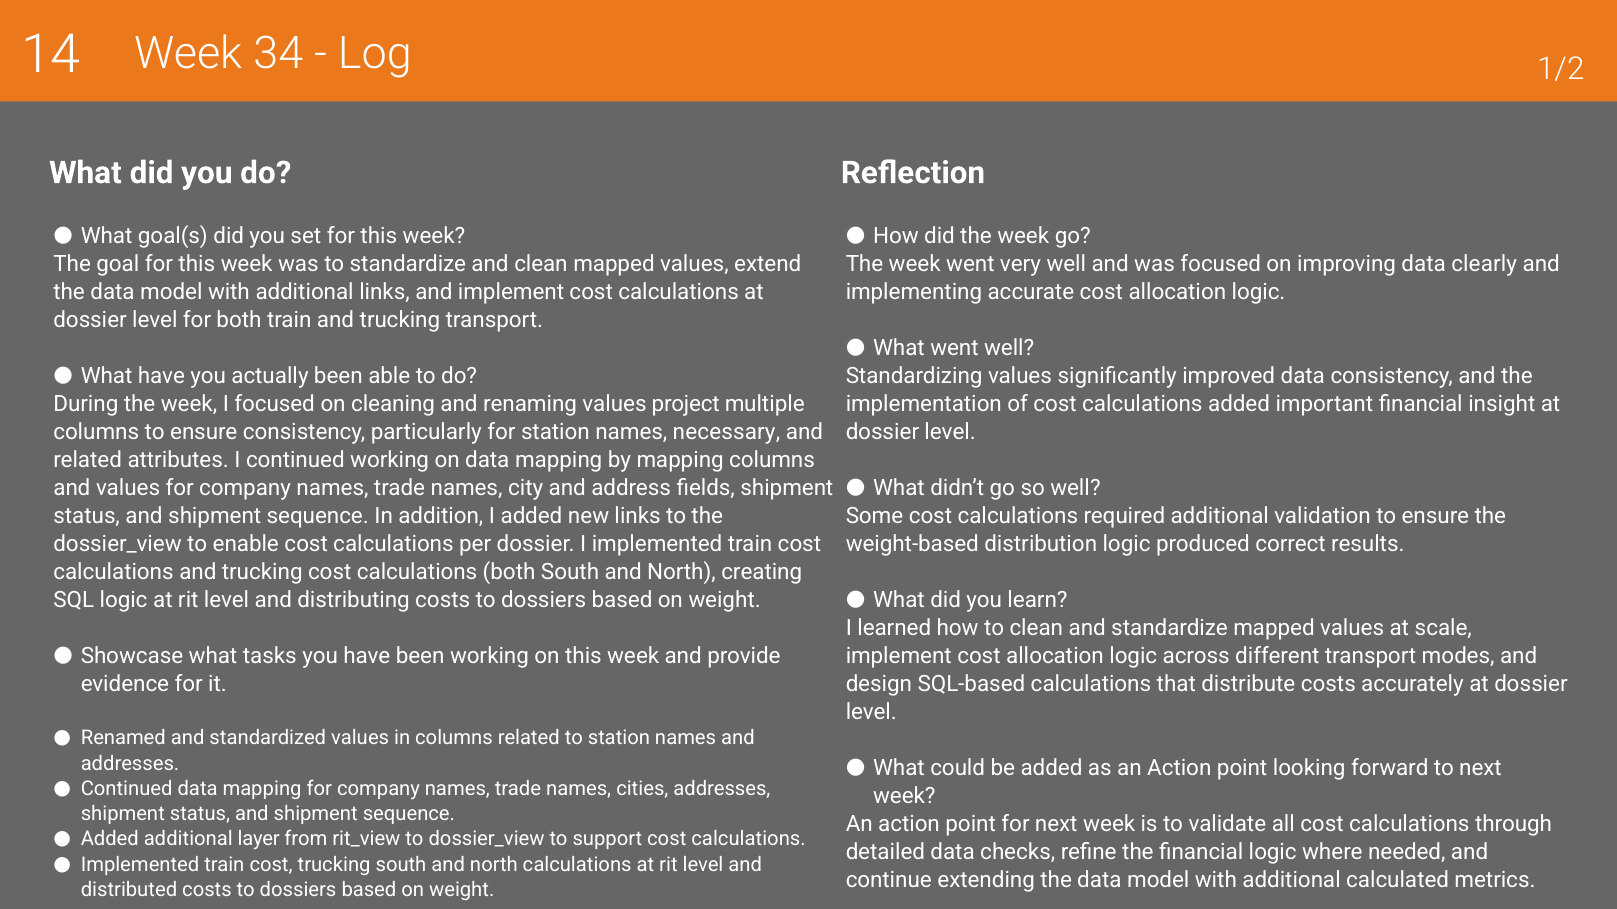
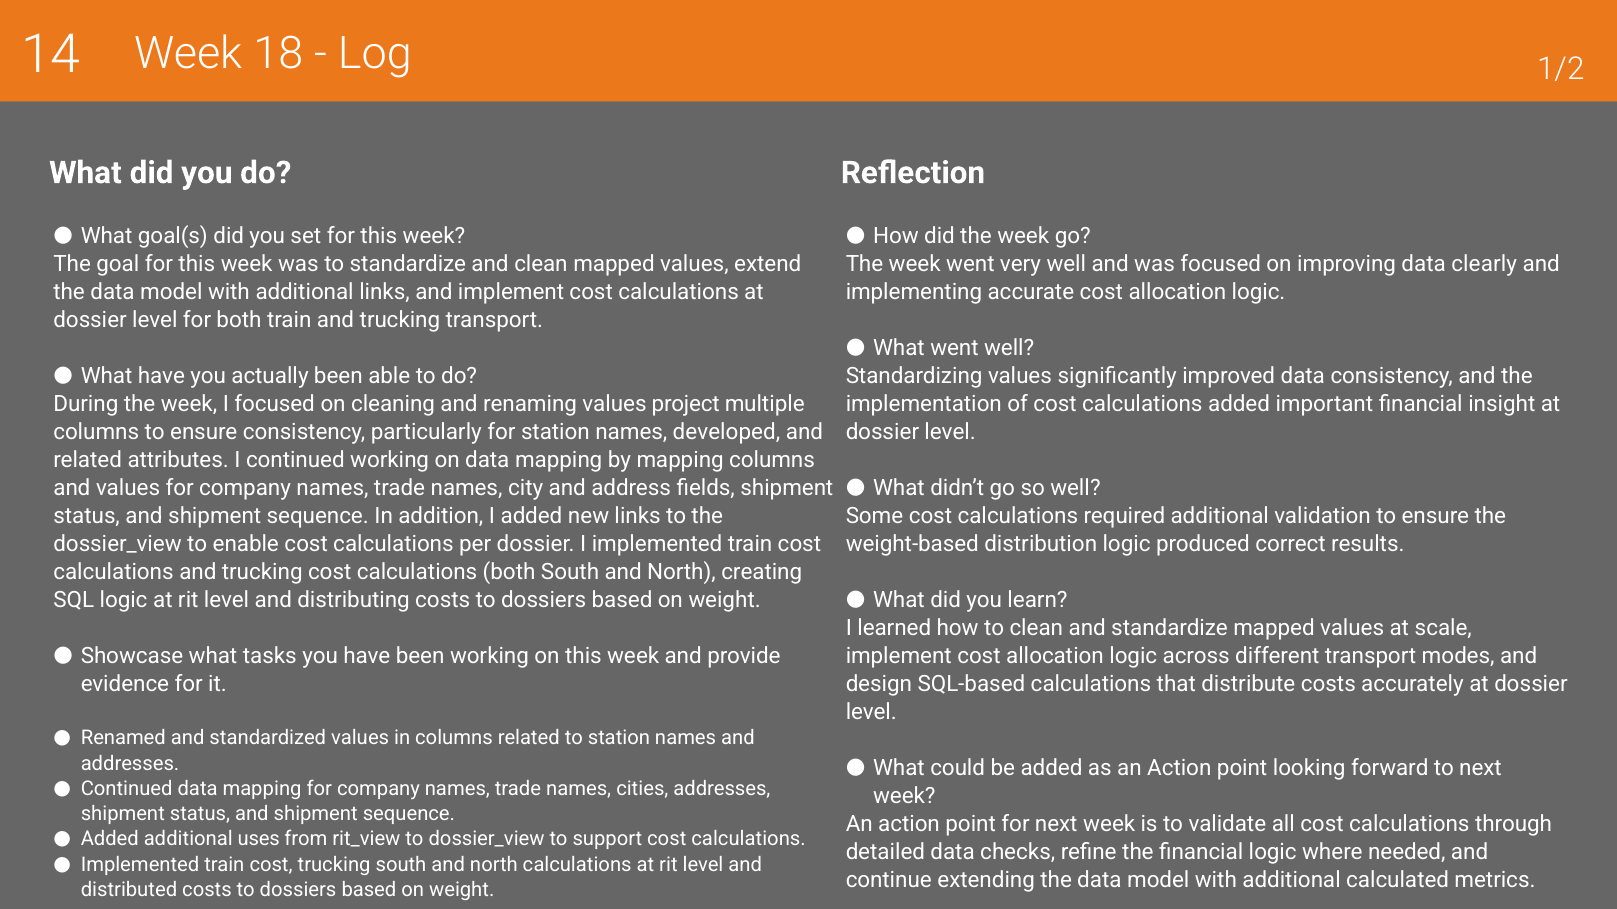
34: 34 -> 18
necessary: necessary -> developed
layer: layer -> uses
